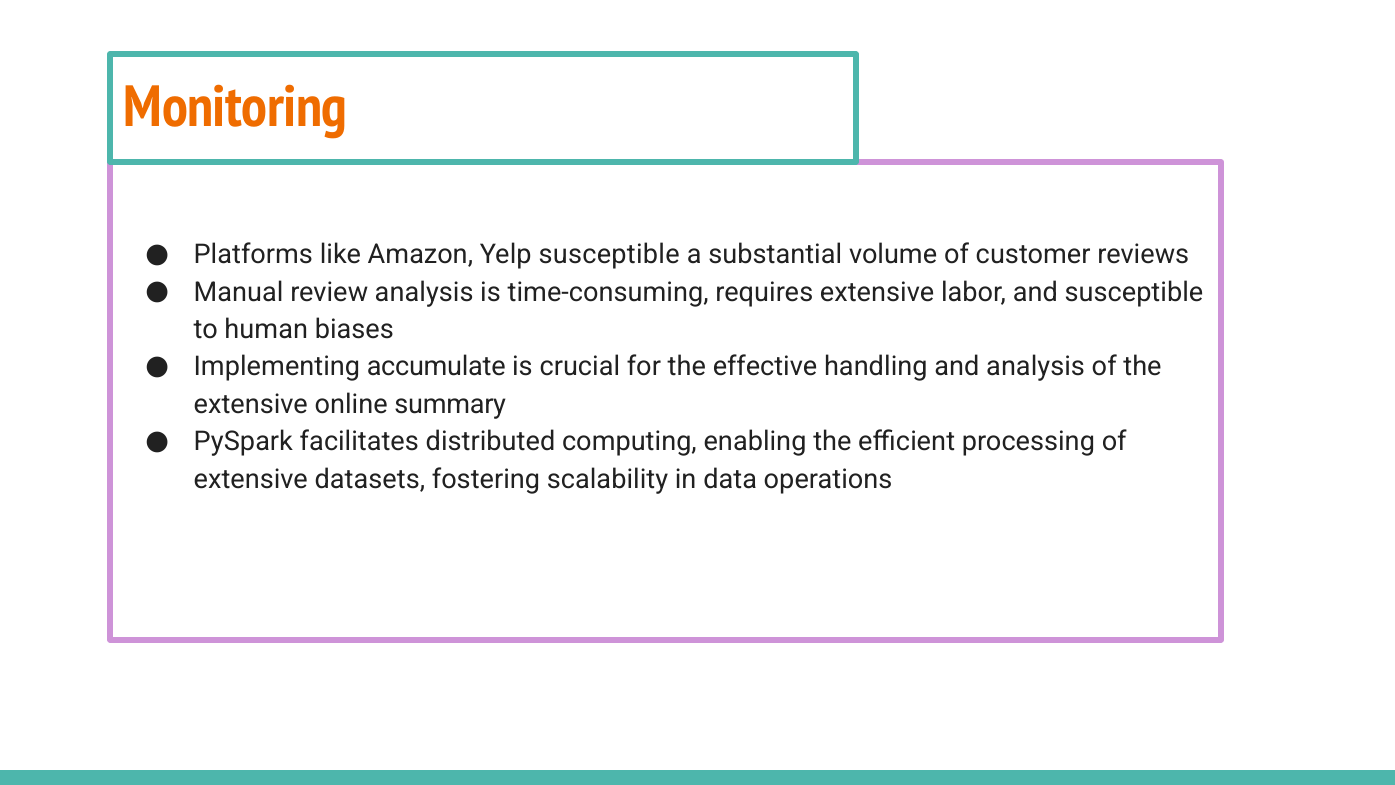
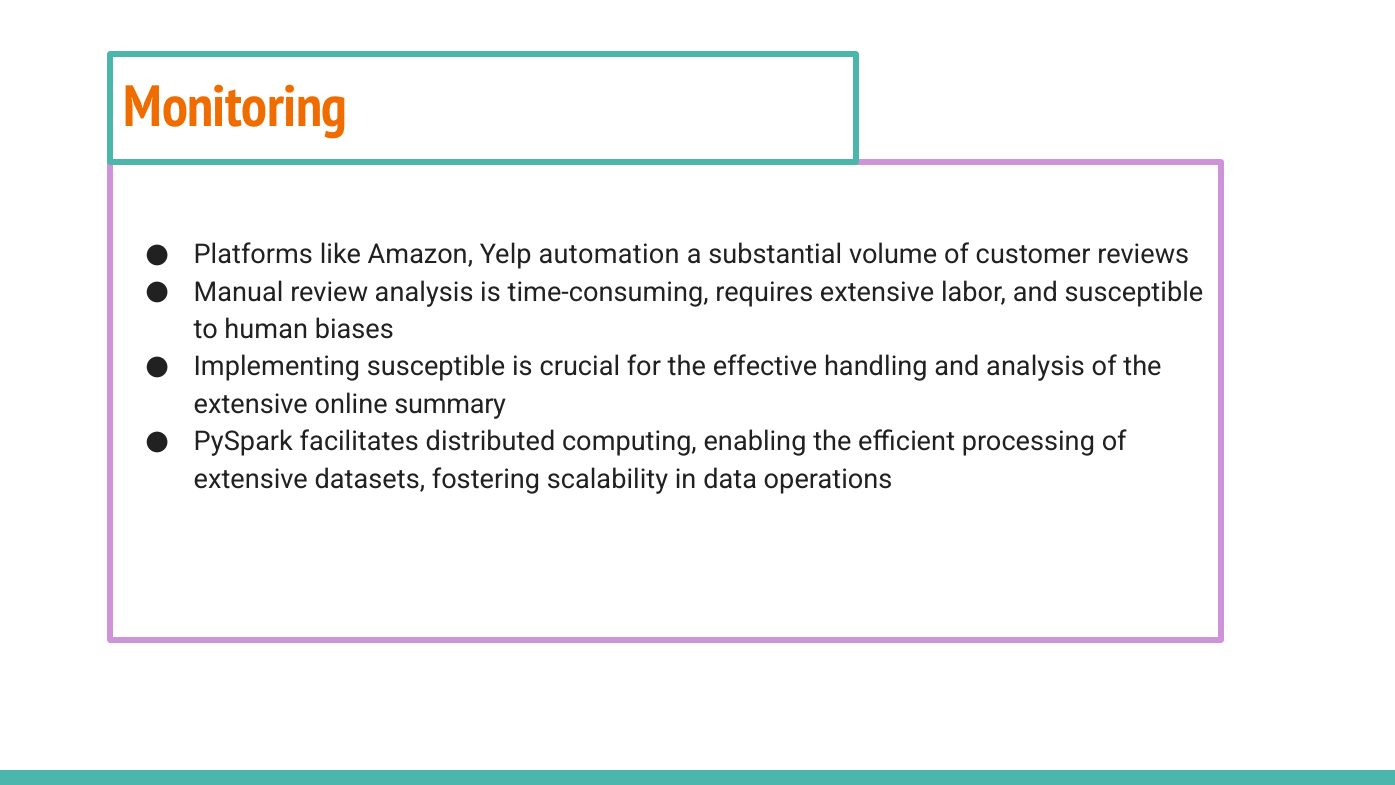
Yelp susceptible: susceptible -> automation
Implementing accumulate: accumulate -> susceptible
